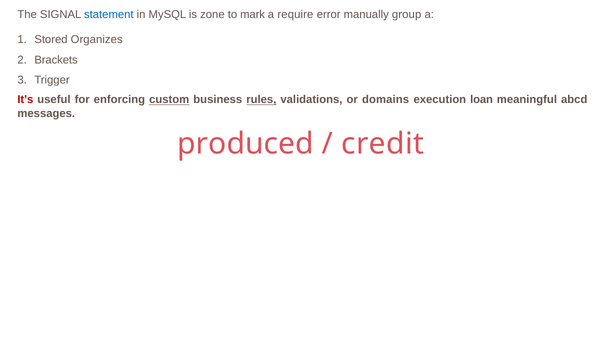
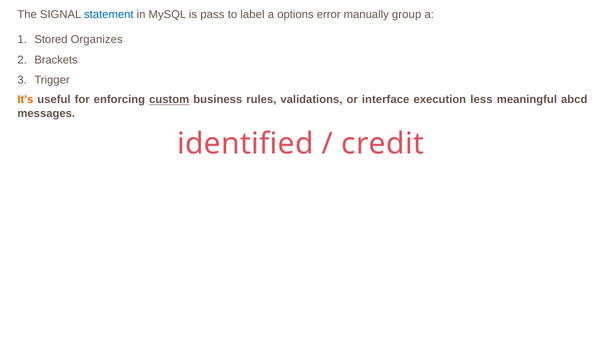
zone: zone -> pass
mark: mark -> label
require: require -> options
It’s colour: red -> orange
rules underline: present -> none
domains: domains -> interface
loan: loan -> less
produced: produced -> identified
